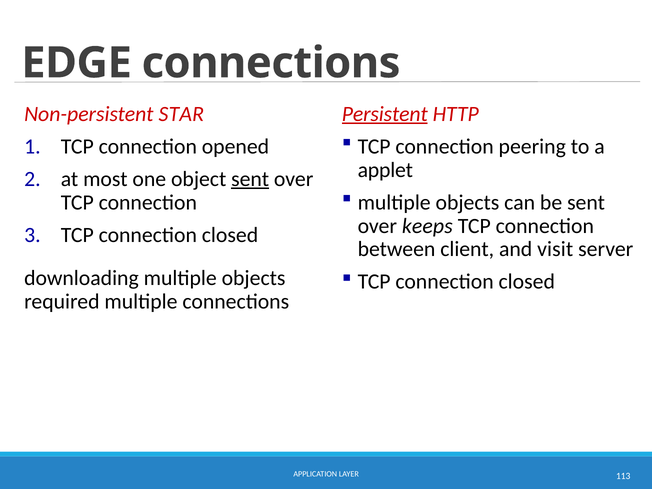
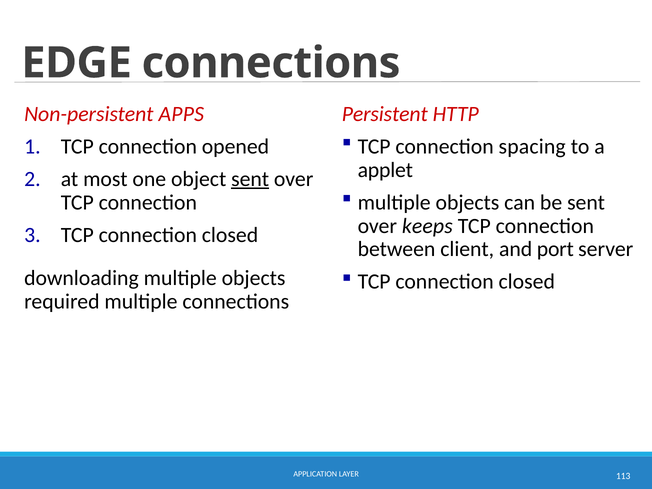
STAR: STAR -> APPS
Persistent underline: present -> none
peering: peering -> spacing
visit: visit -> port
